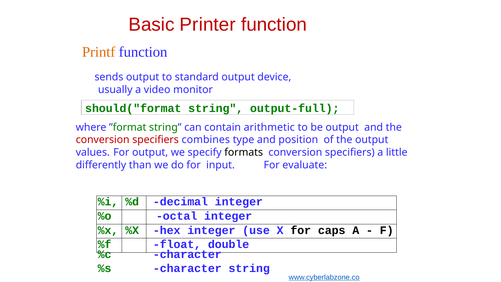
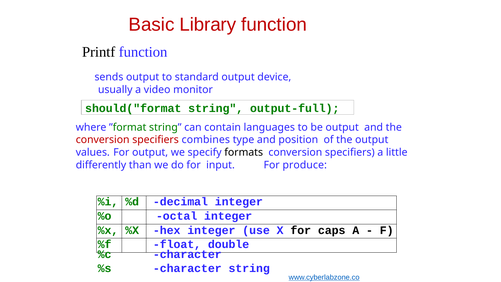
Printer: Printer -> Library
Printf colour: orange -> black
arithmetic: arithmetic -> languages
evaluate: evaluate -> produce
